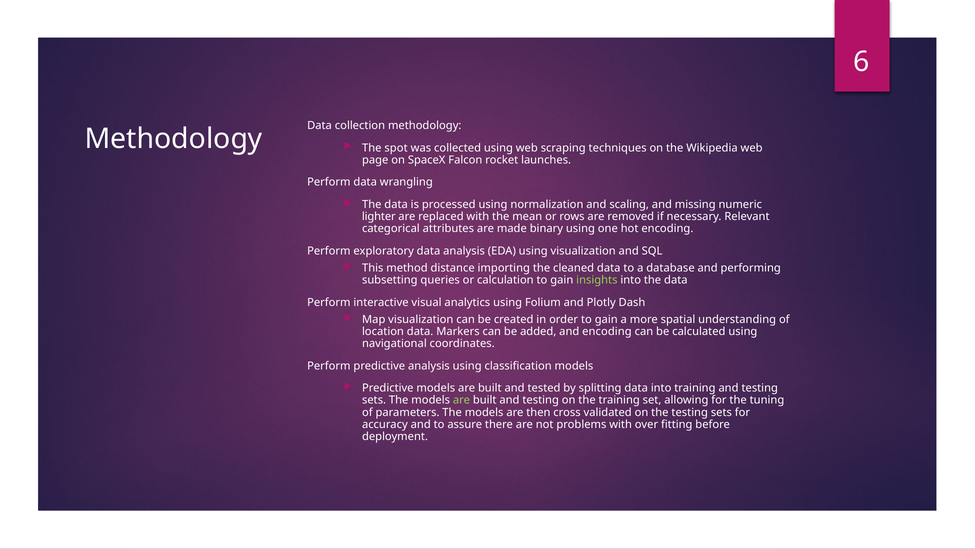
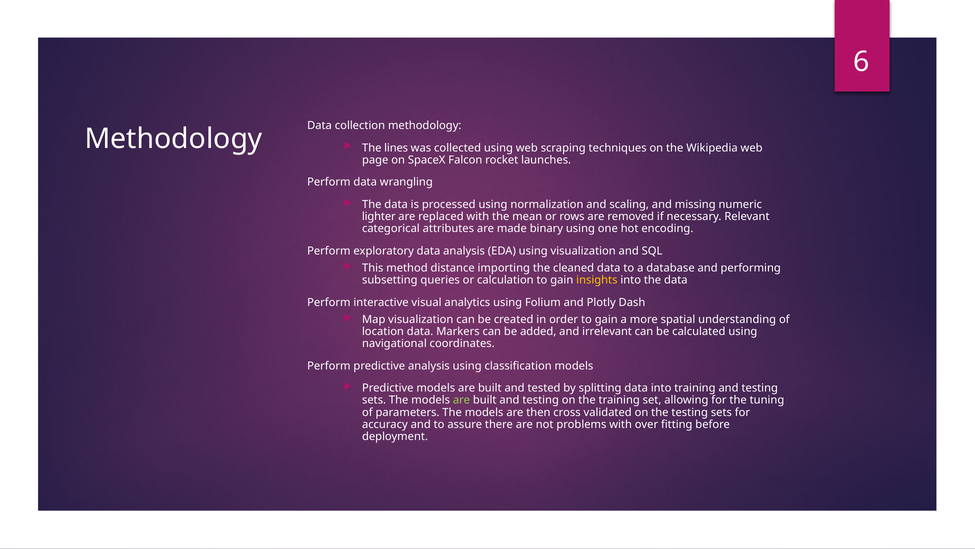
spot: spot -> lines
insights colour: light green -> yellow
and encoding: encoding -> irrelevant
